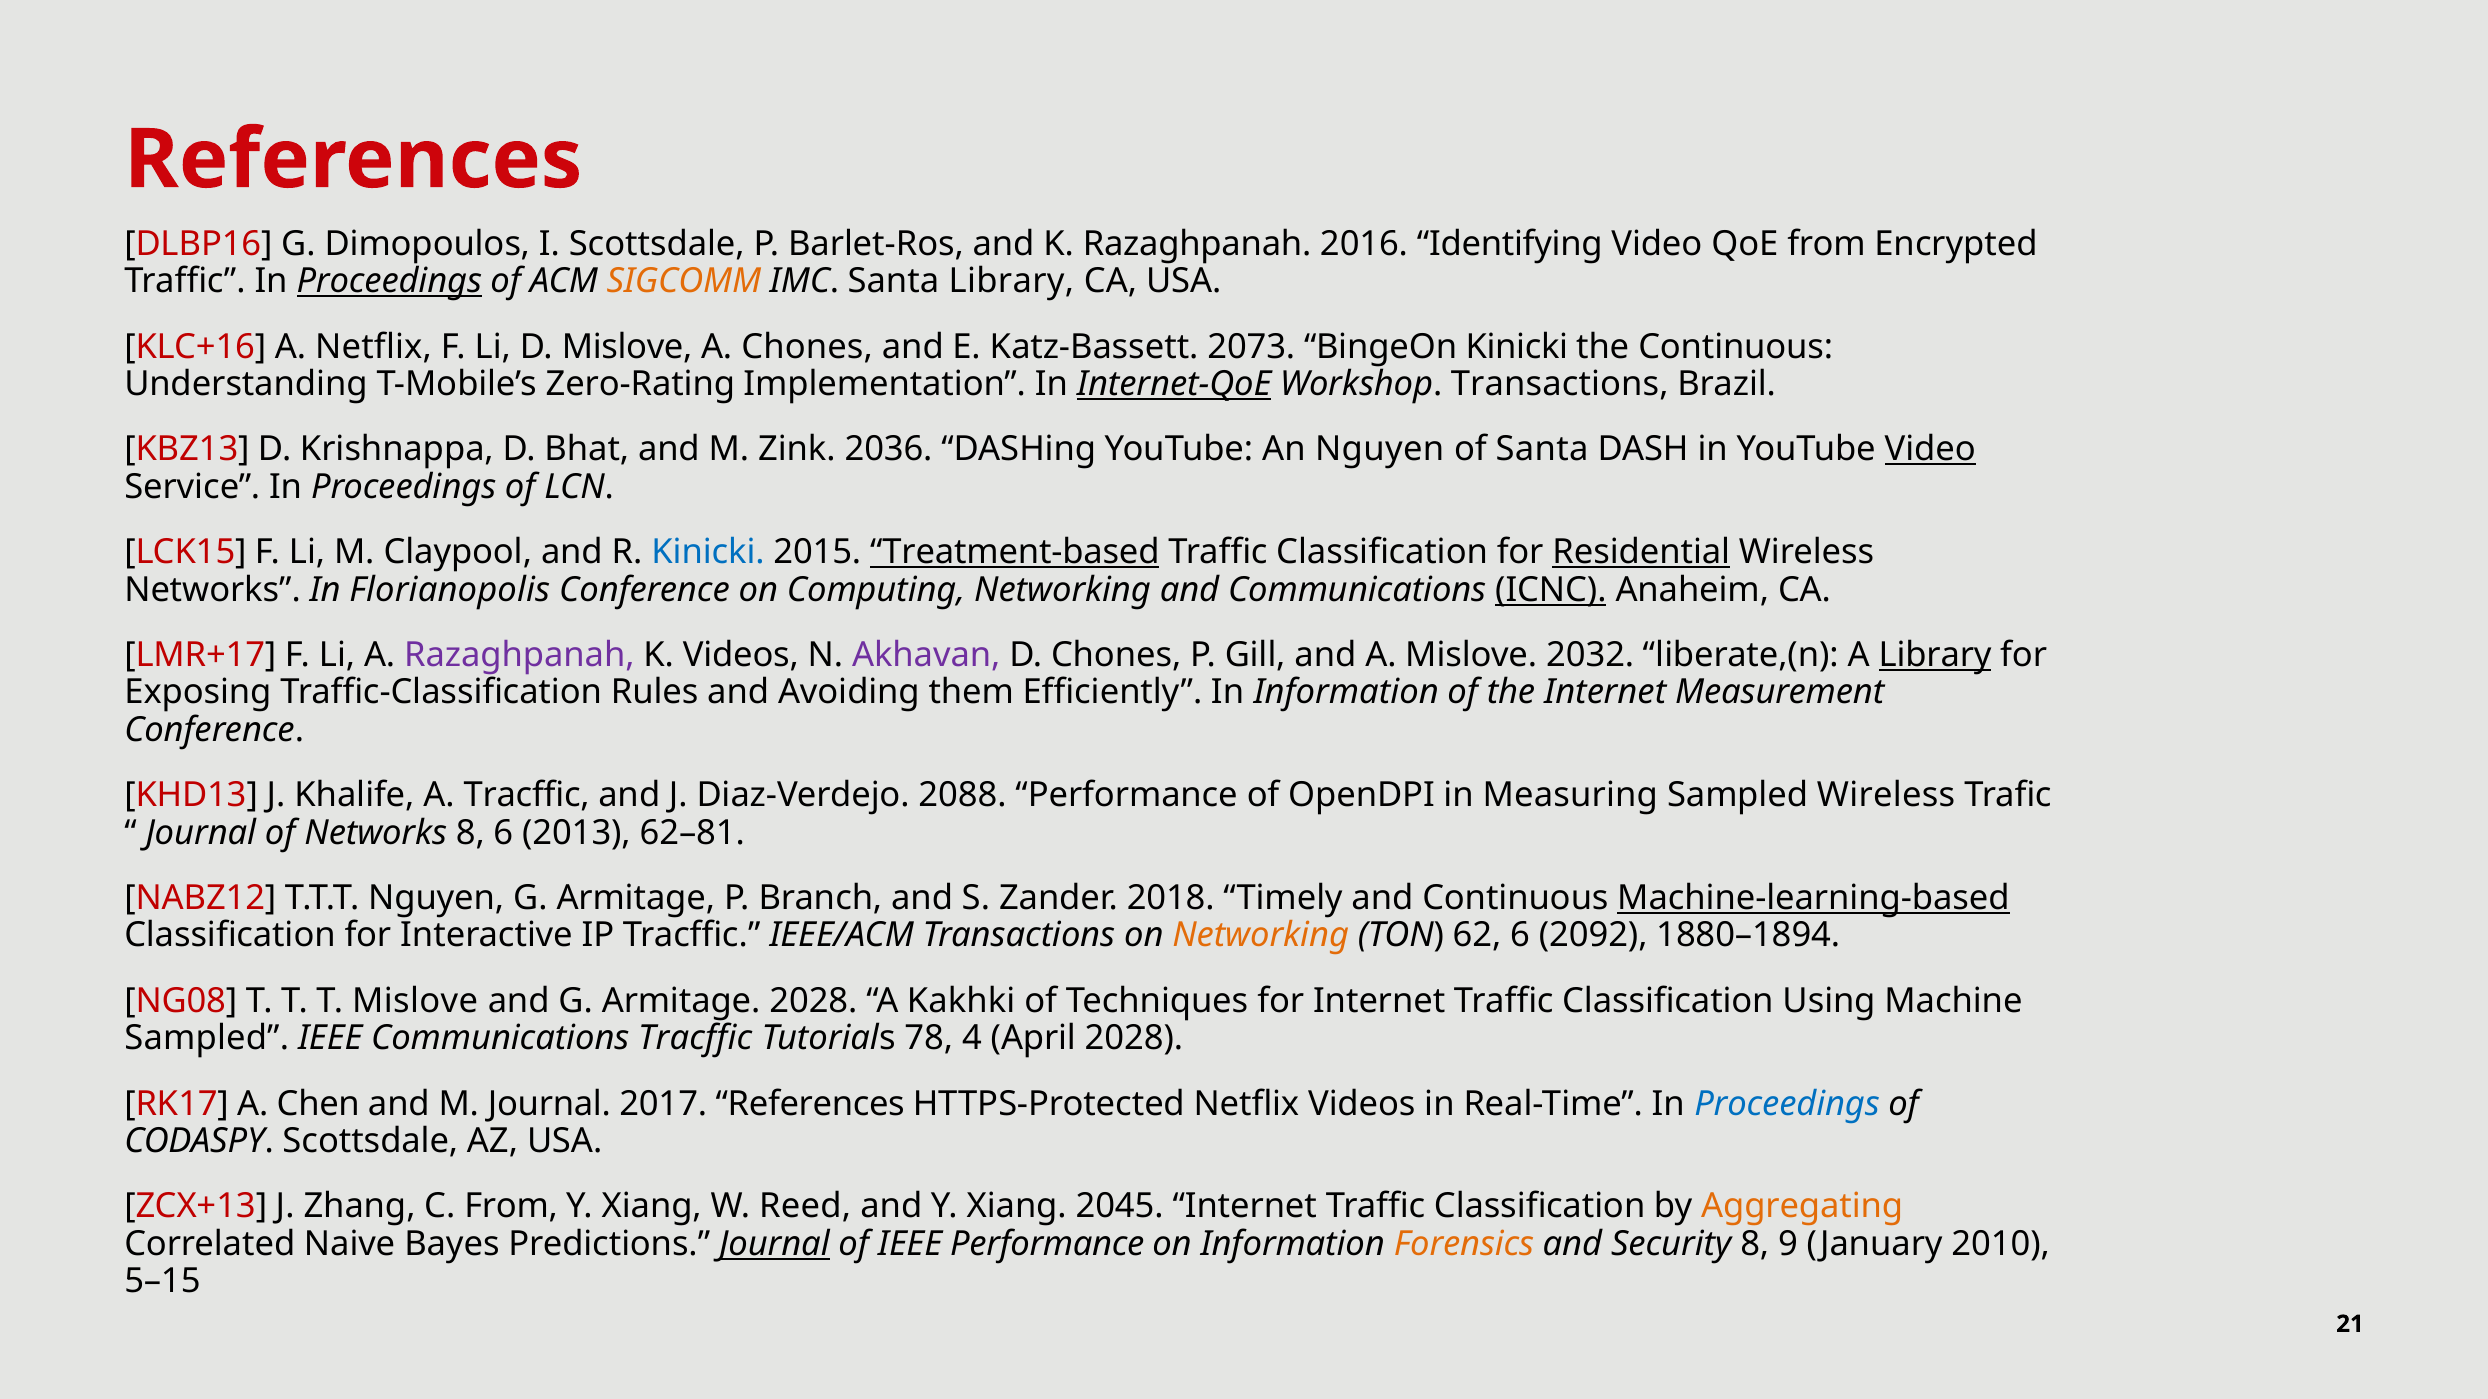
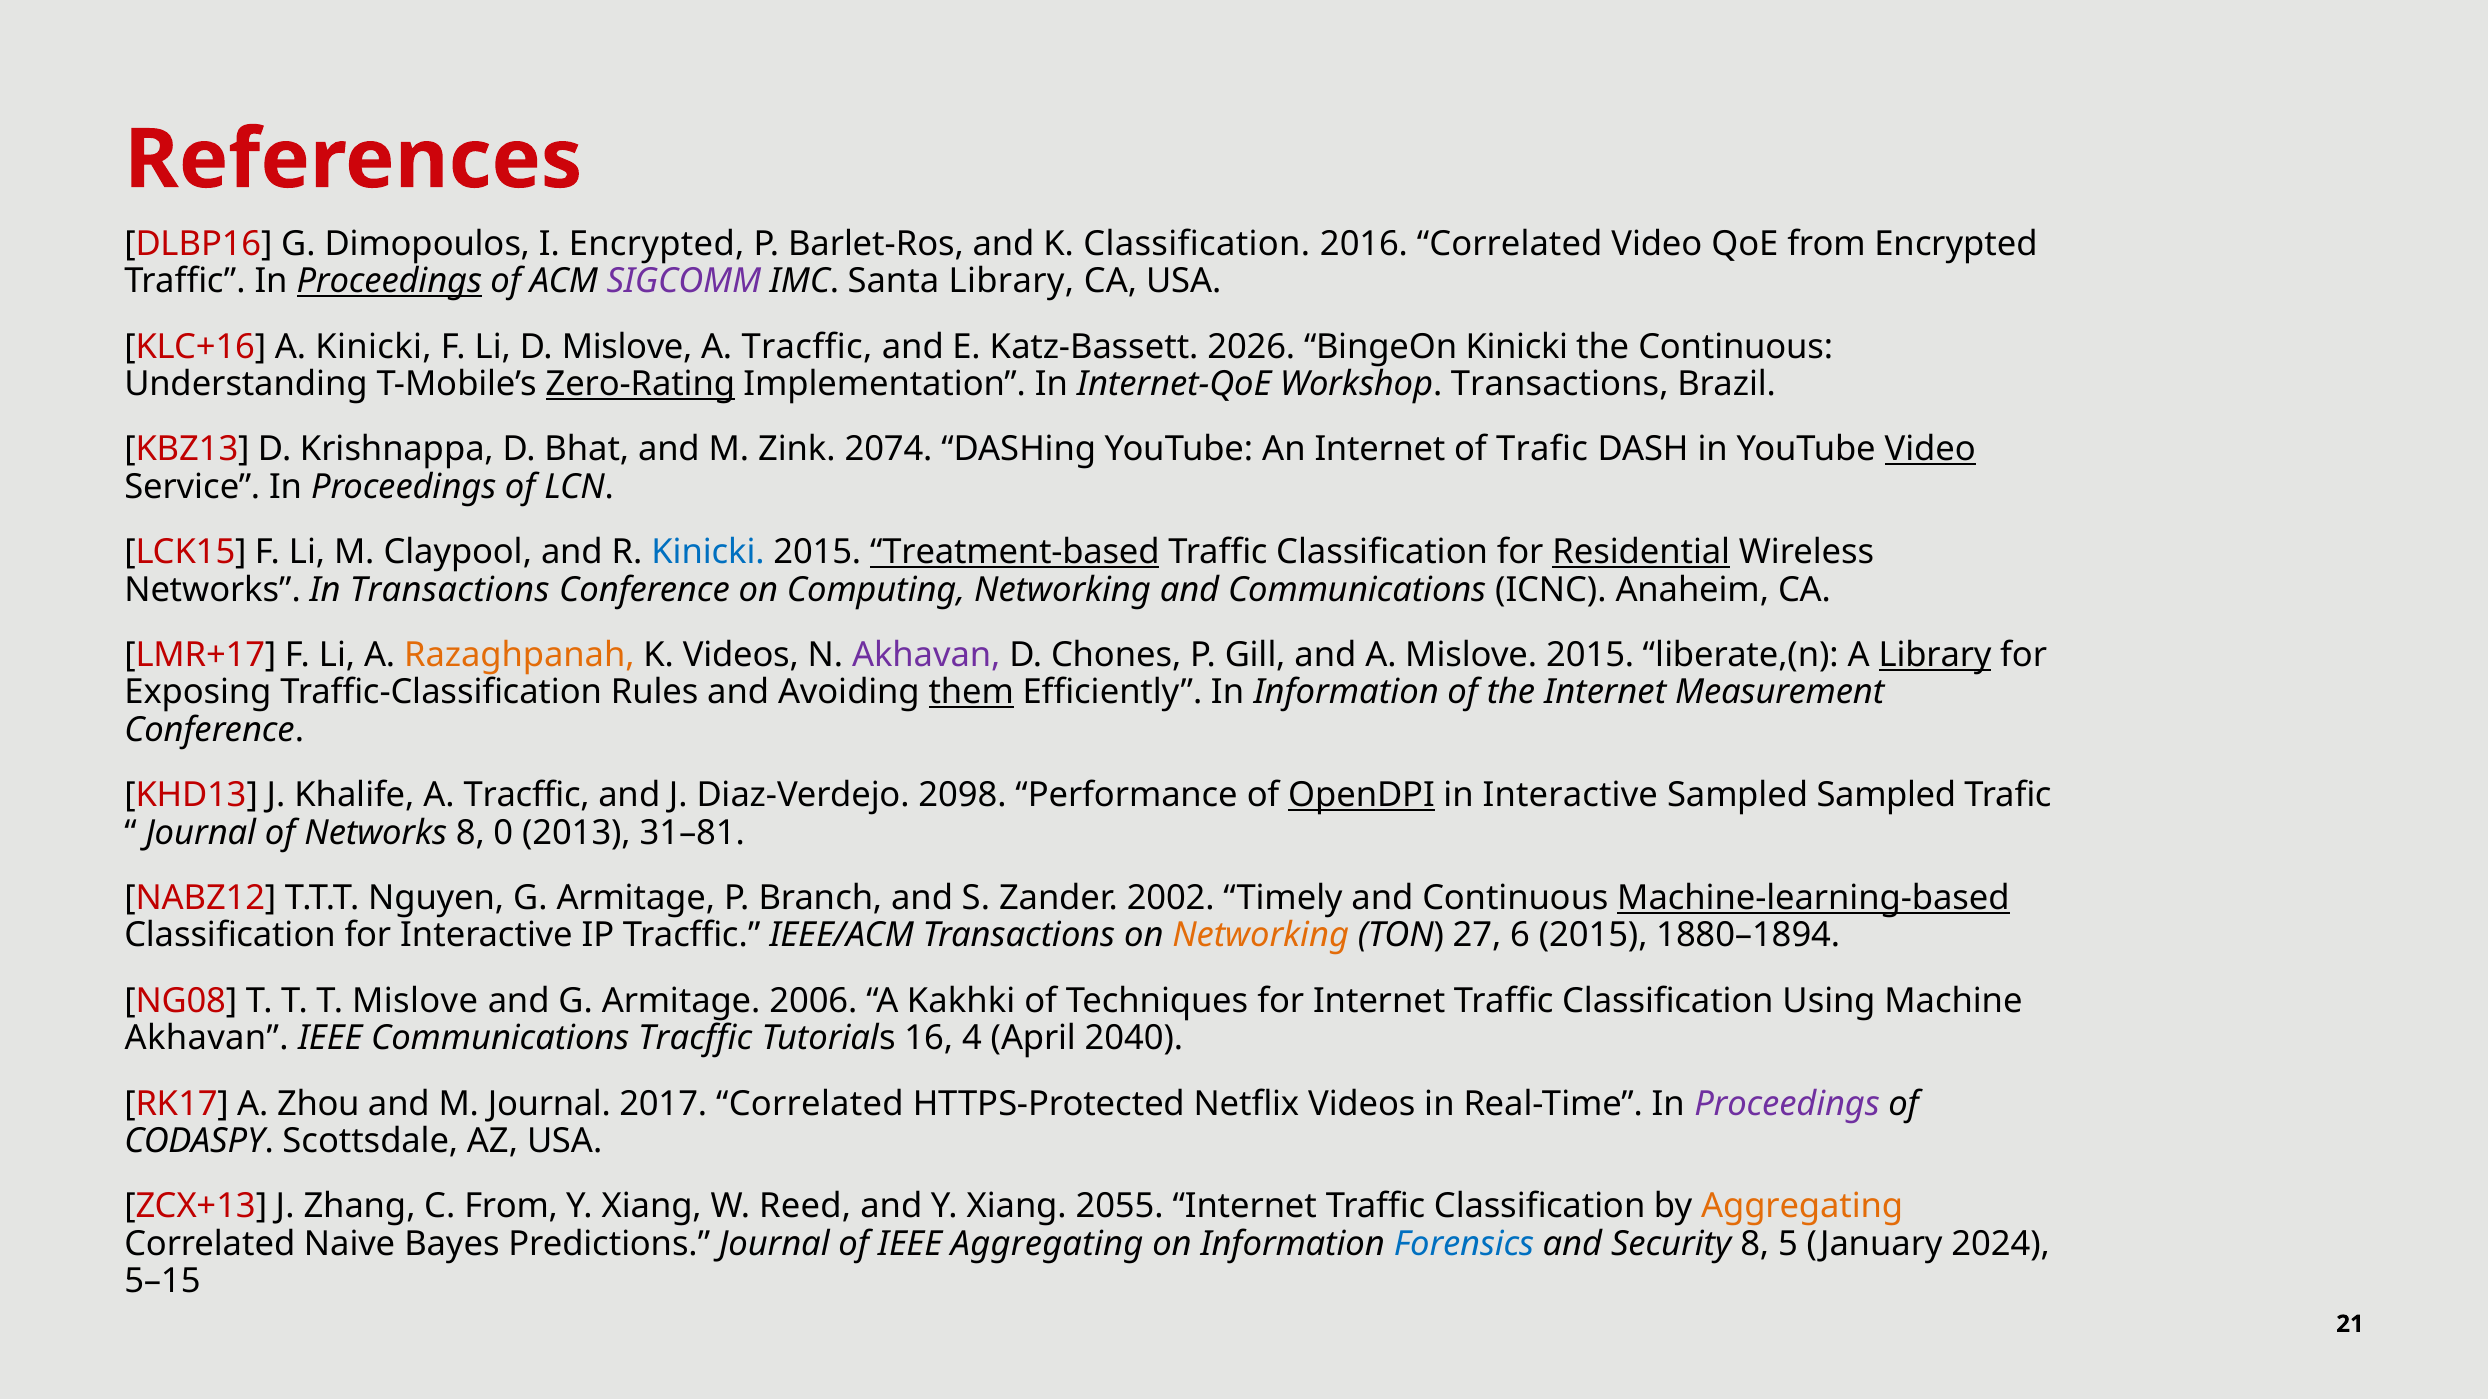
I Scottsdale: Scottsdale -> Encrypted
K Razaghpanah: Razaghpanah -> Classification
2016 Identifying: Identifying -> Correlated
SIGCOMM colour: orange -> purple
A Netflix: Netflix -> Kinicki
Chones at (807, 347): Chones -> Tracffic
2073: 2073 -> 2026
Zero-Rating underline: none -> present
Internet-QoE underline: present -> none
2036: 2036 -> 2074
An Nguyen: Nguyen -> Internet
of Santa: Santa -> Trafic
In Florianopolis: Florianopolis -> Transactions
ICNC underline: present -> none
Razaghpanah at (519, 655) colour: purple -> orange
Mislove 2032: 2032 -> 2015
them underline: none -> present
2088: 2088 -> 2098
OpenDPI underline: none -> present
in Measuring: Measuring -> Interactive
Sampled Wireless: Wireless -> Sampled
8 6: 6 -> 0
62–81: 62–81 -> 31–81
2018: 2018 -> 2002
62: 62 -> 27
6 2092: 2092 -> 2015
Armitage 2028: 2028 -> 2006
Sampled at (207, 1039): Sampled -> Akhavan
78: 78 -> 16
April 2028: 2028 -> 2040
Chen: Chen -> Zhou
2017 References: References -> Correlated
Proceedings at (1787, 1104) colour: blue -> purple
2045: 2045 -> 2055
Journal at (774, 1244) underline: present -> none
IEEE Performance: Performance -> Aggregating
Forensics colour: orange -> blue
9: 9 -> 5
2010: 2010 -> 2024
